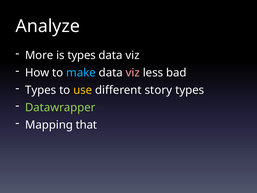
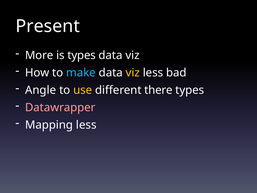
Analyze: Analyze -> Present
viz at (133, 73) colour: pink -> yellow
Types at (41, 90): Types -> Angle
story: story -> there
Datawrapper colour: light green -> pink
Mapping that: that -> less
